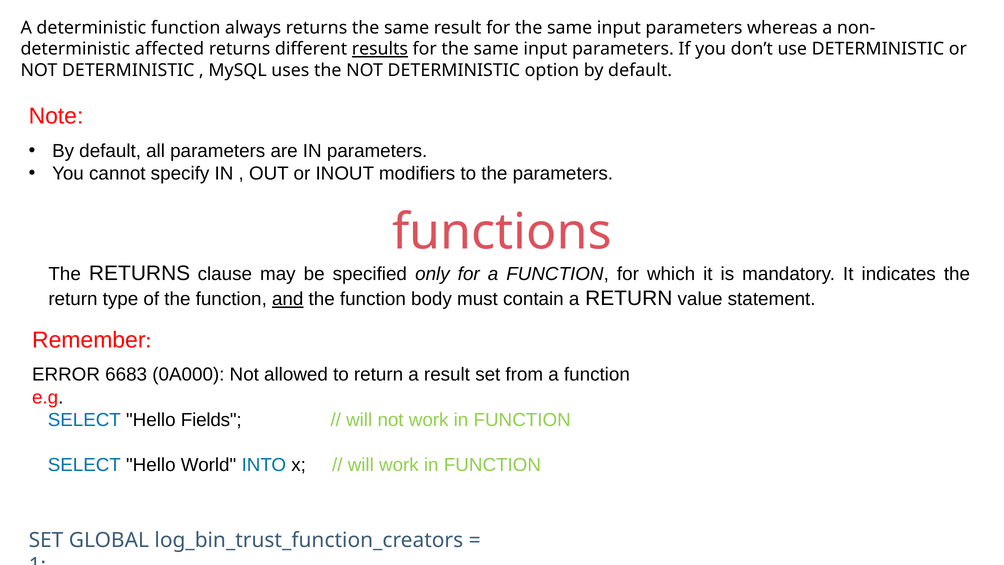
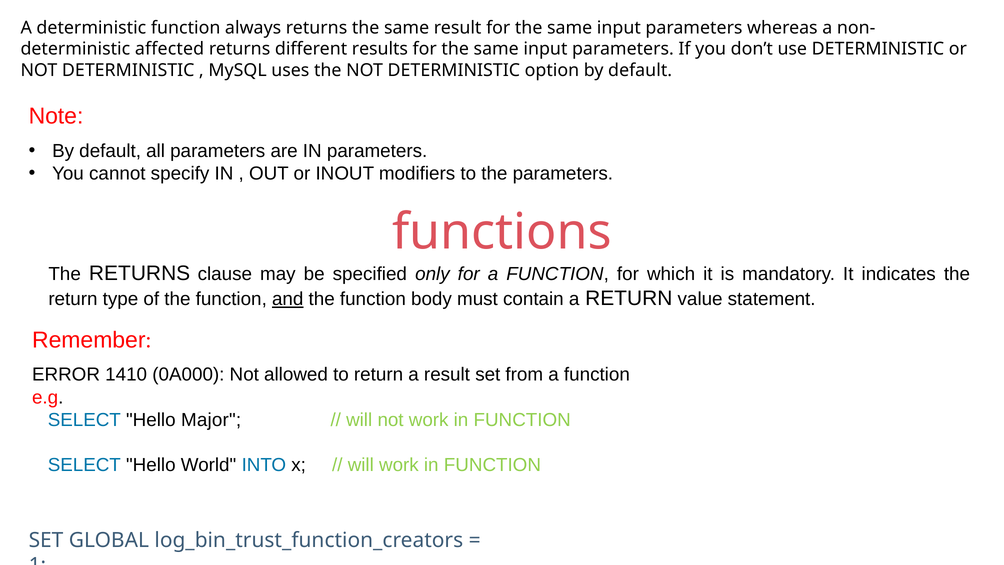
results underline: present -> none
6683: 6683 -> 1410
Fields: Fields -> Major
